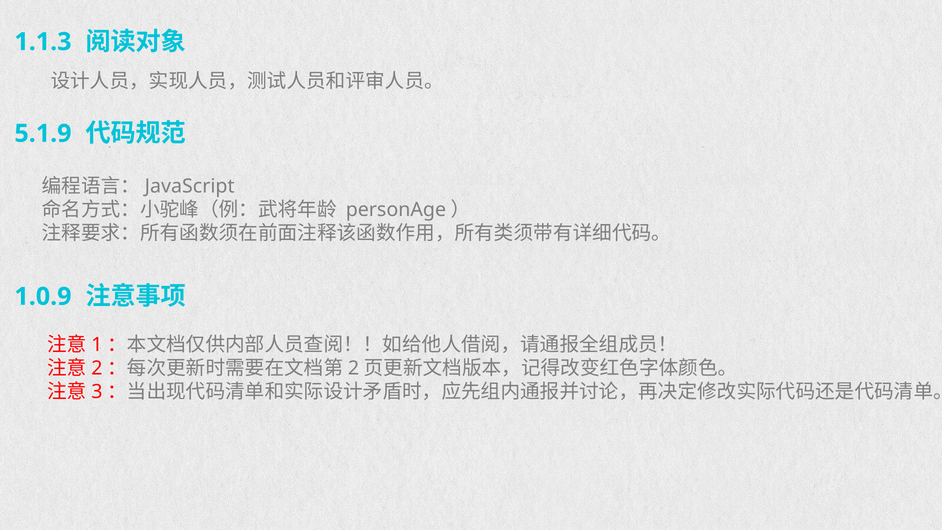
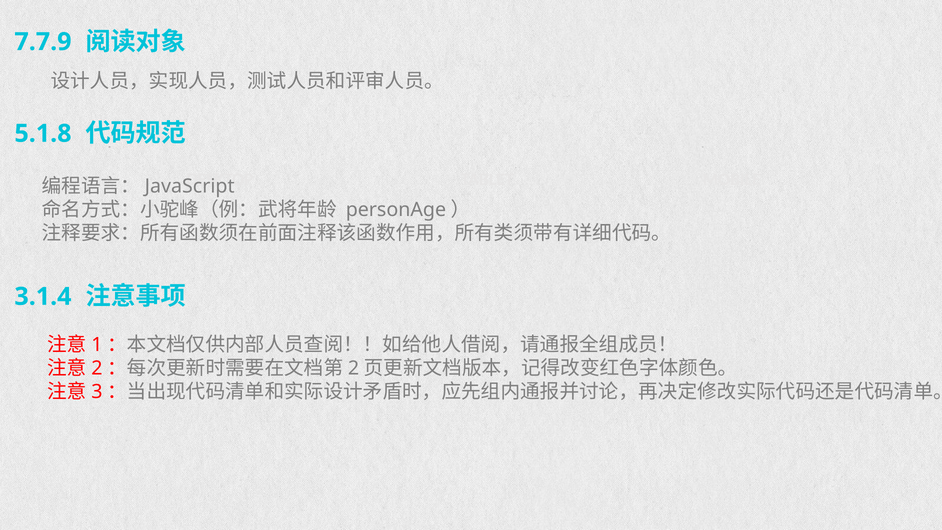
1.1.3: 1.1.3 -> 7.7.9
5.1.9: 5.1.9 -> 5.1.8
1.0.9: 1.0.9 -> 3.1.4
